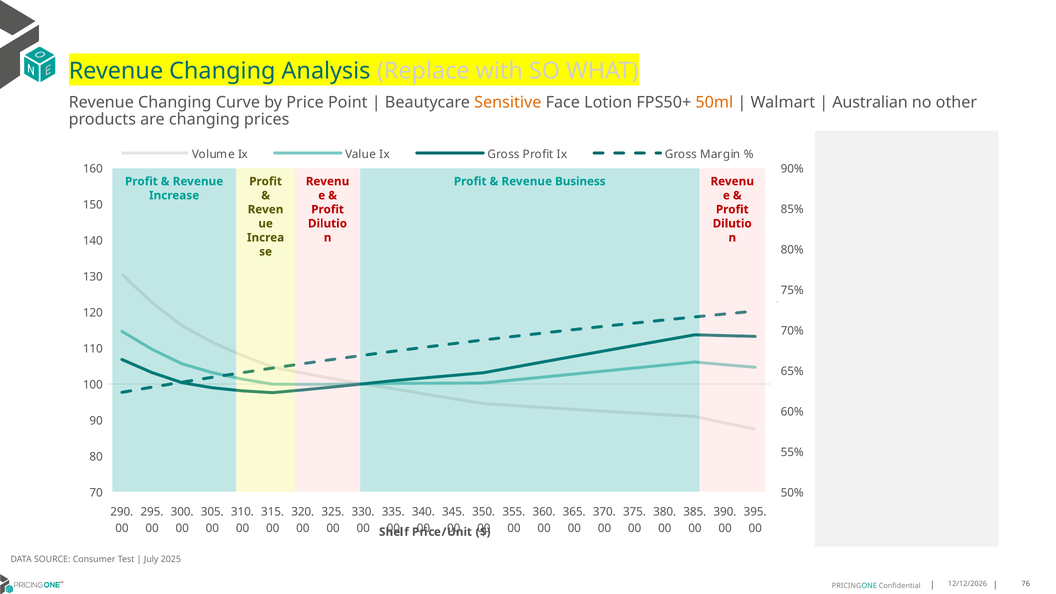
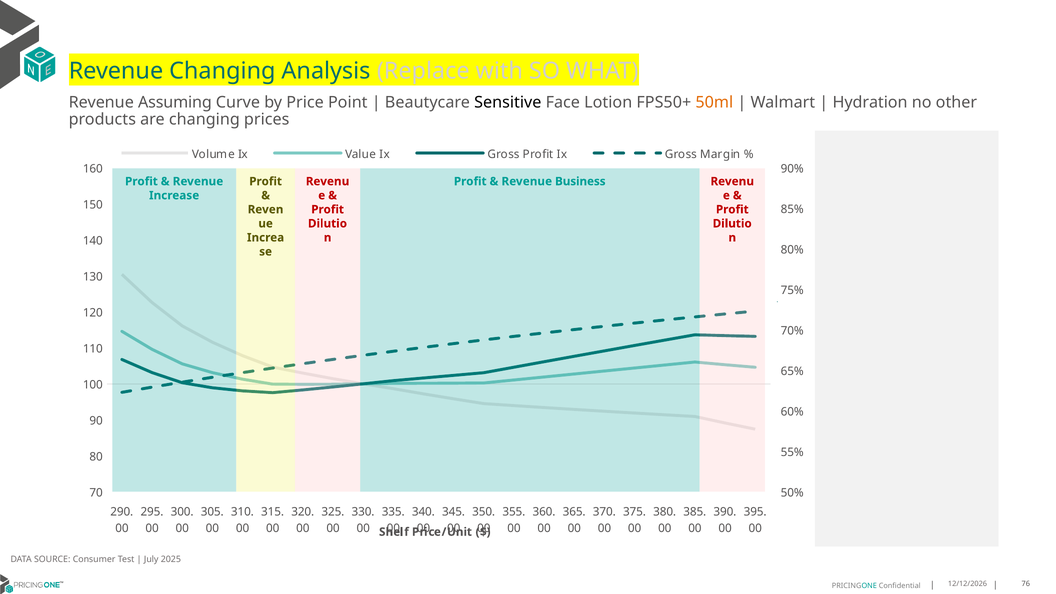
Changing at (175, 102): Changing -> Assuming
Sensitive colour: orange -> black
Australian: Australian -> Hydration
